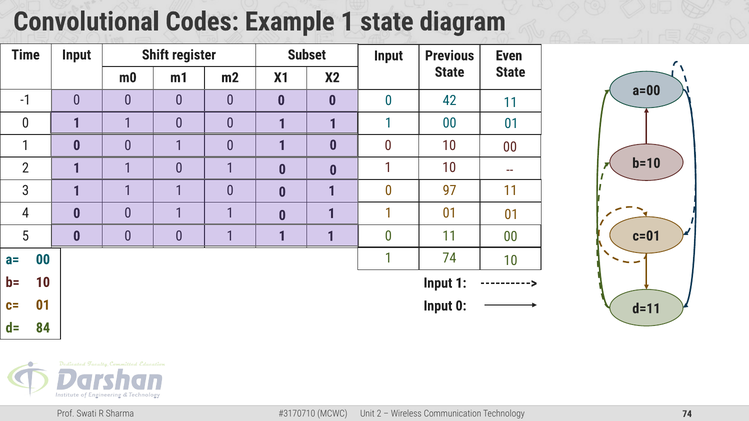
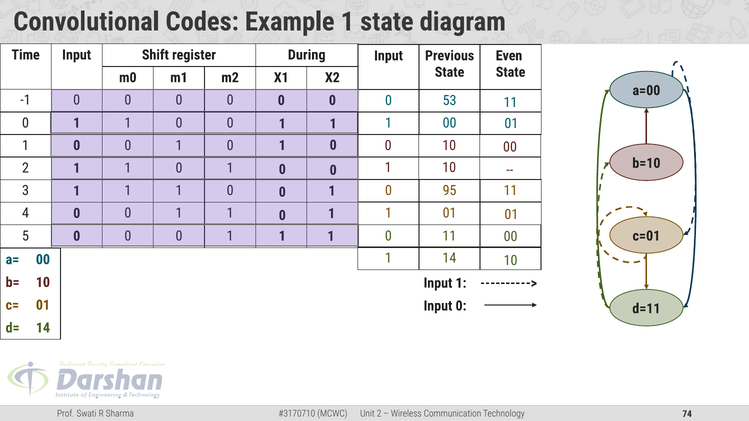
Subset: Subset -> During
42: 42 -> 53
97: 97 -> 95
1 74: 74 -> 14
d= 84: 84 -> 14
